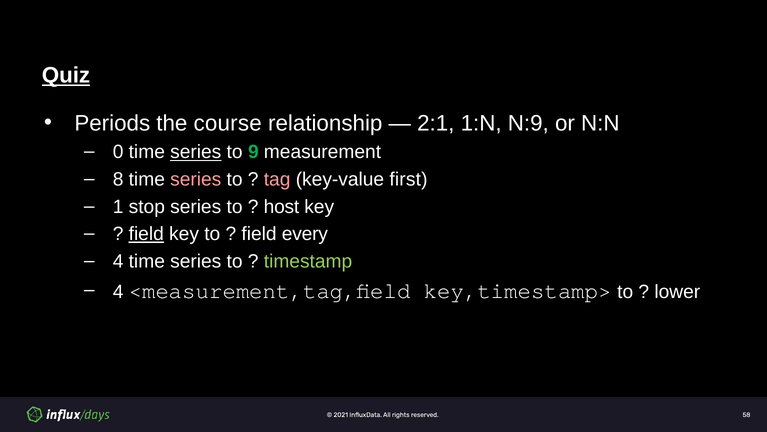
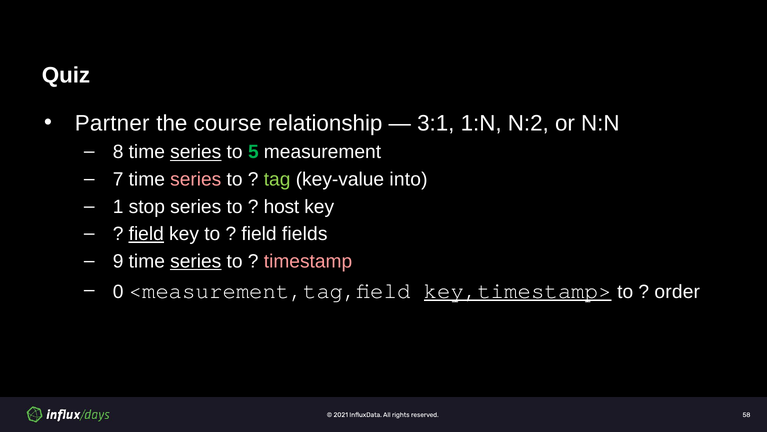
Quiz underline: present -> none
Periods: Periods -> Partner
2:1: 2:1 -> 3:1
N:9: N:9 -> N:2
0: 0 -> 8
9: 9 -> 5
8: 8 -> 7
tag colour: pink -> light green
first: first -> into
every: every -> fields
4 at (118, 261): 4 -> 9
series at (196, 261) underline: none -> present
timestamp colour: light green -> pink
4 at (118, 291): 4 -> 0
key,timestamp> underline: none -> present
lower: lower -> order
